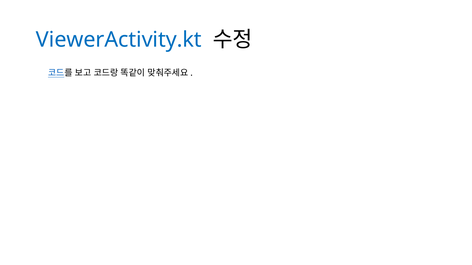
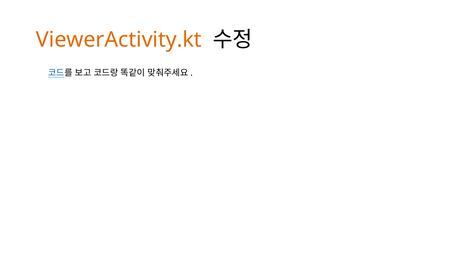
ViewerActivity.kt colour: blue -> orange
